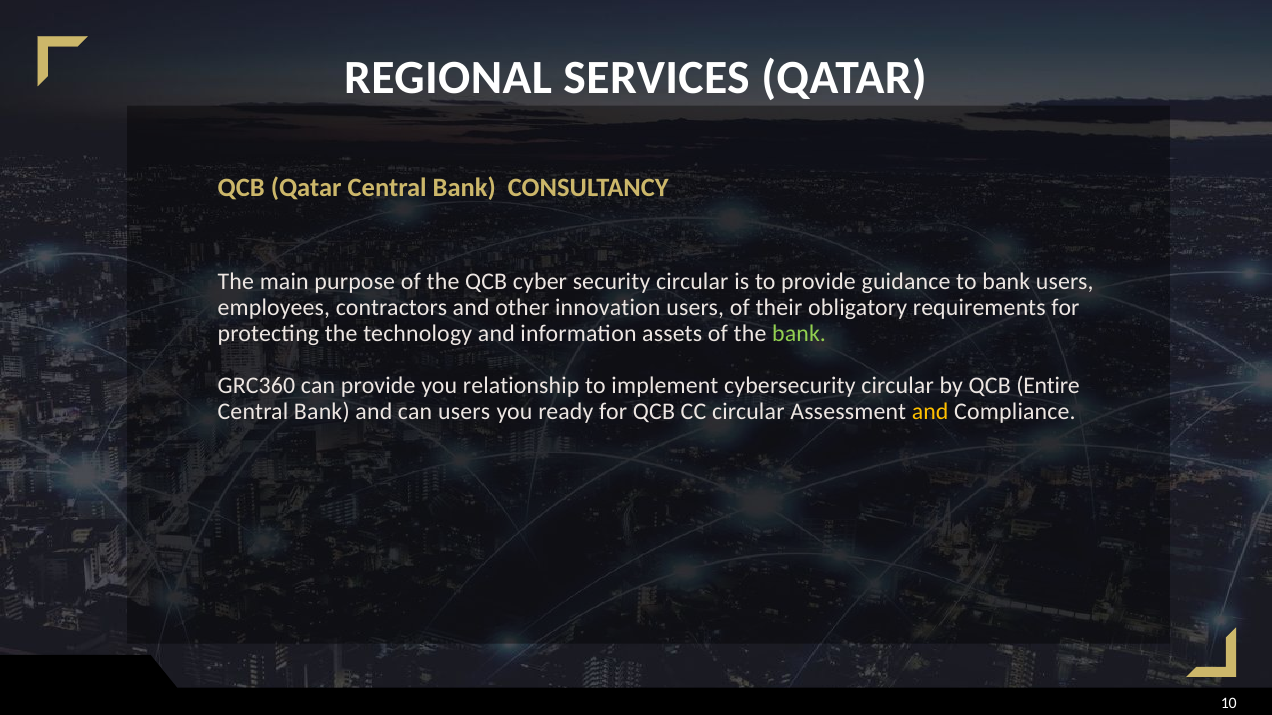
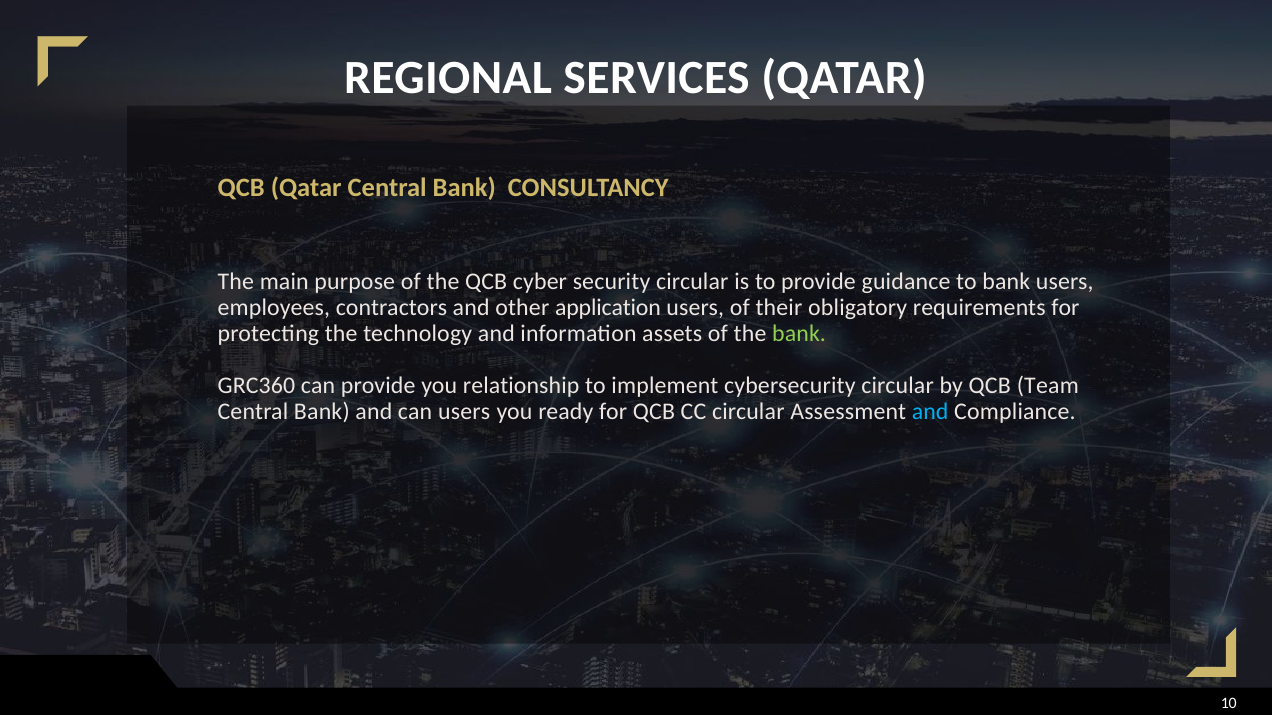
innovation: innovation -> application
Entire: Entire -> Team
and at (930, 412) colour: yellow -> light blue
